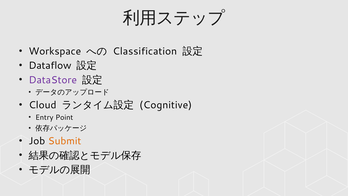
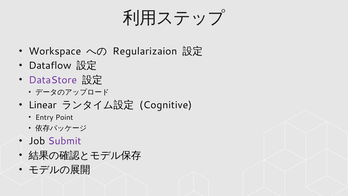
Classification: Classification -> Regularizaion
Cloud: Cloud -> Linear
Submit colour: orange -> purple
